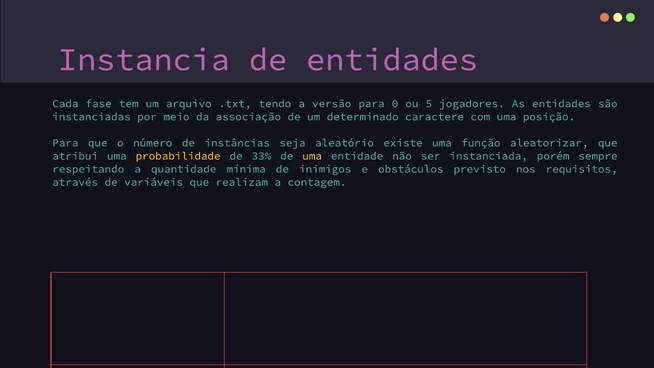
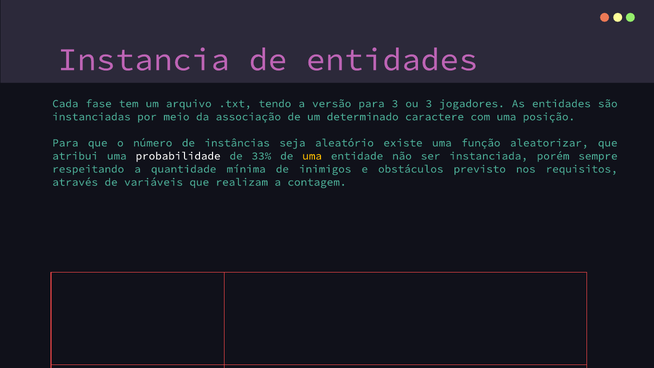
para 0: 0 -> 3
ou 5: 5 -> 3
probabilidade colour: yellow -> white
